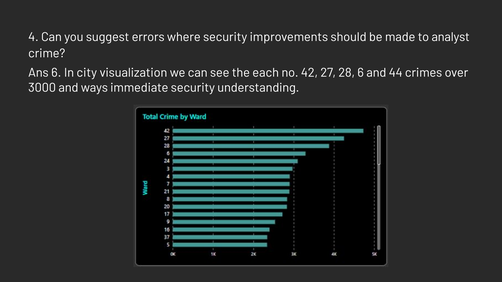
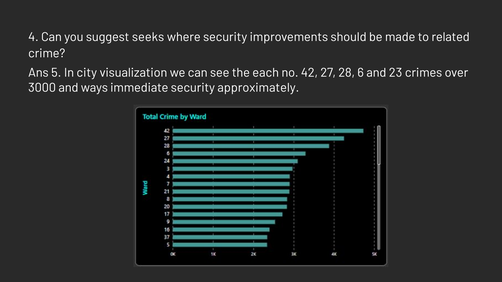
errors: errors -> seeks
analyst: analyst -> related
Ans 6: 6 -> 5
44: 44 -> 23
understanding: understanding -> approximately
